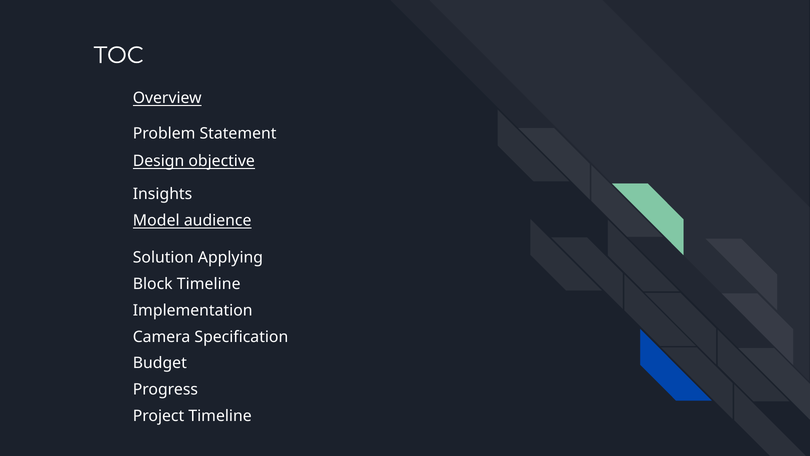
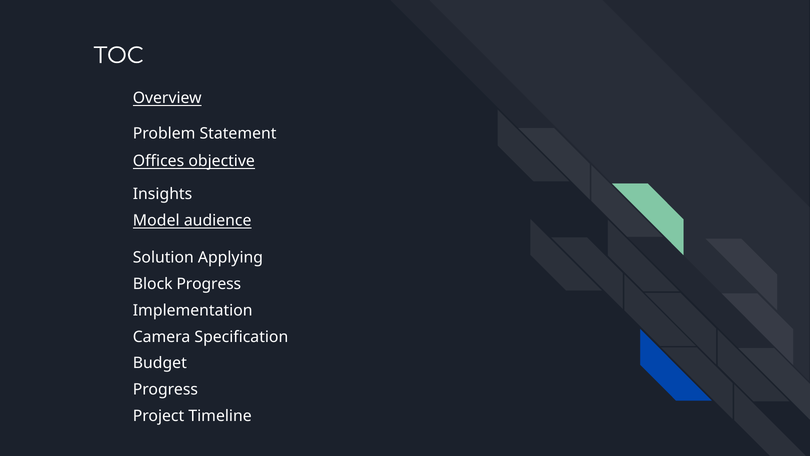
Design: Design -> Offices
Block Timeline: Timeline -> Progress
